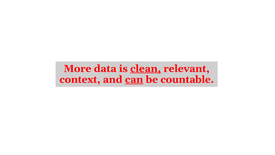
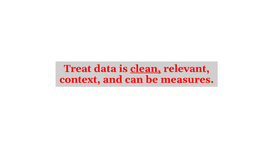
More: More -> Treat
can underline: present -> none
countable: countable -> measures
